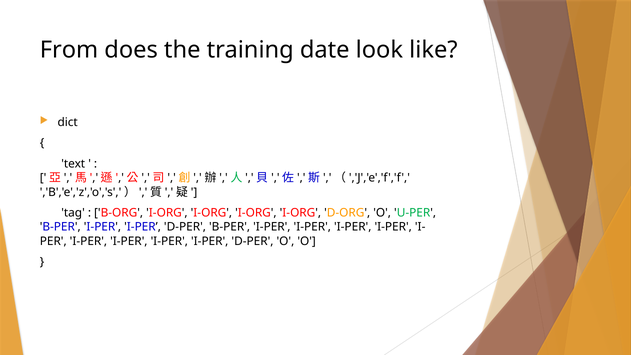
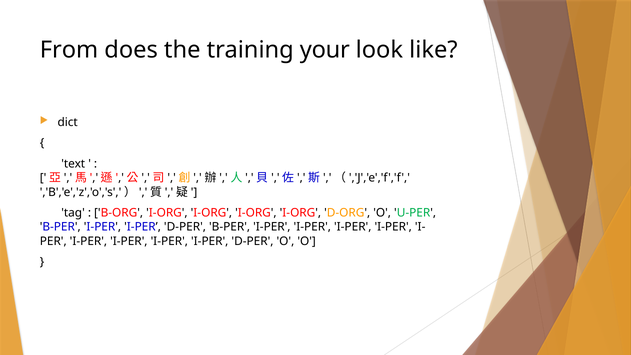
date: date -> your
